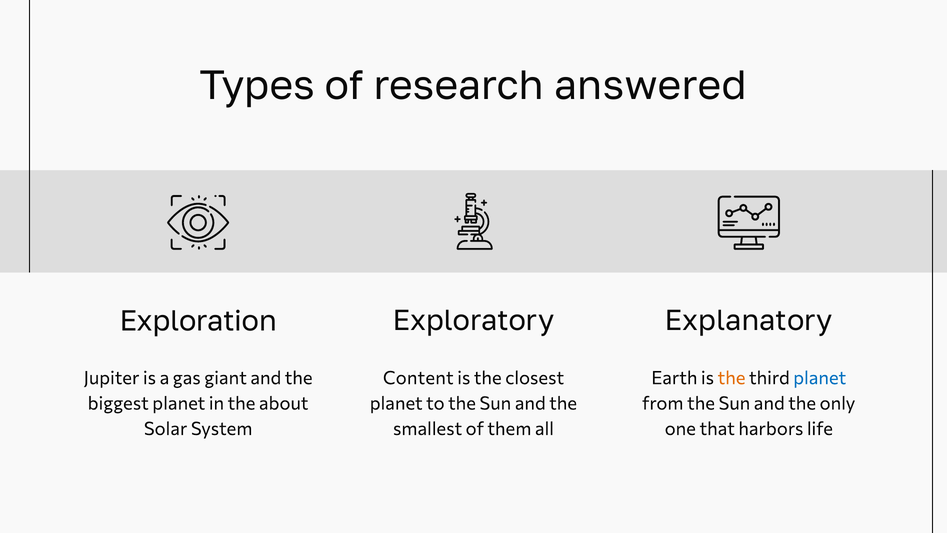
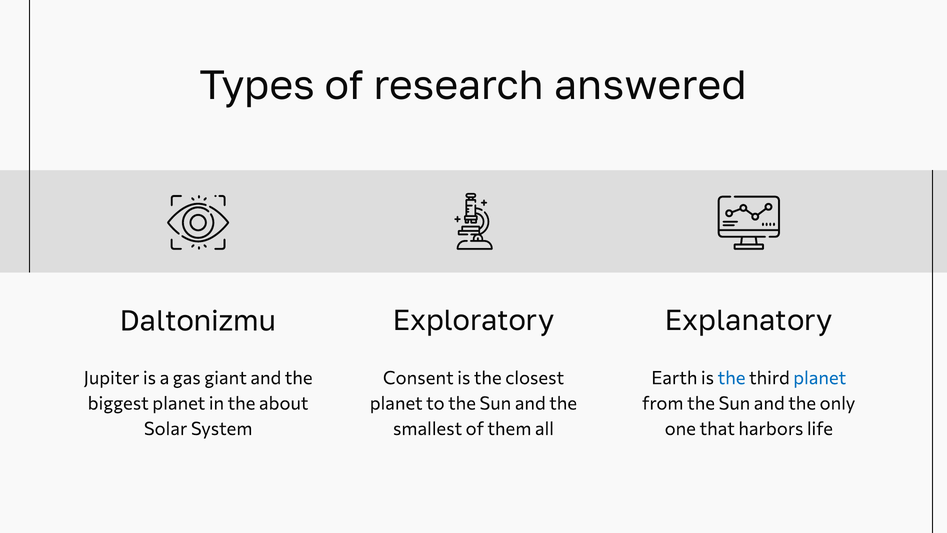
Exploration: Exploration -> Daltonizmu
Content: Content -> Consent
the at (732, 378) colour: orange -> blue
